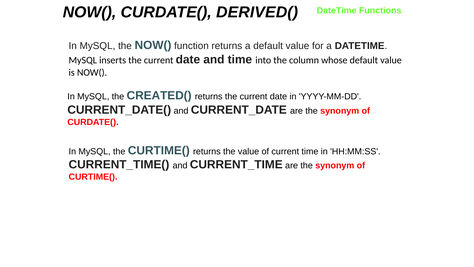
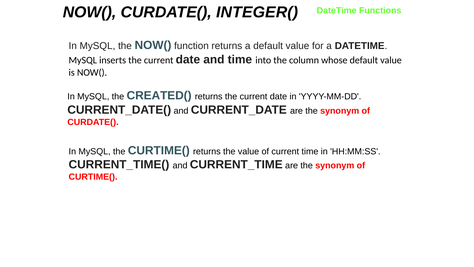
DERIVED(: DERIVED( -> INTEGER(
